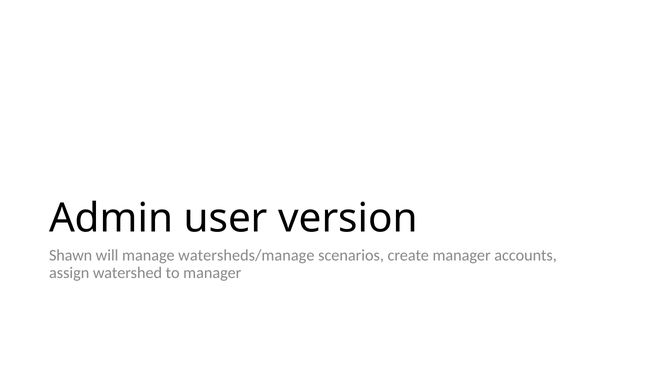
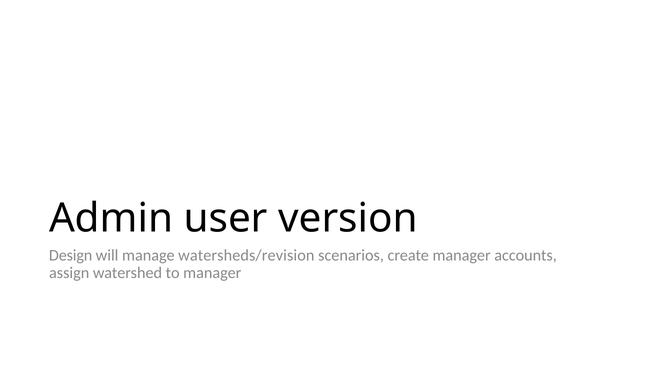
Shawn: Shawn -> Design
watersheds/manage: watersheds/manage -> watersheds/revision
